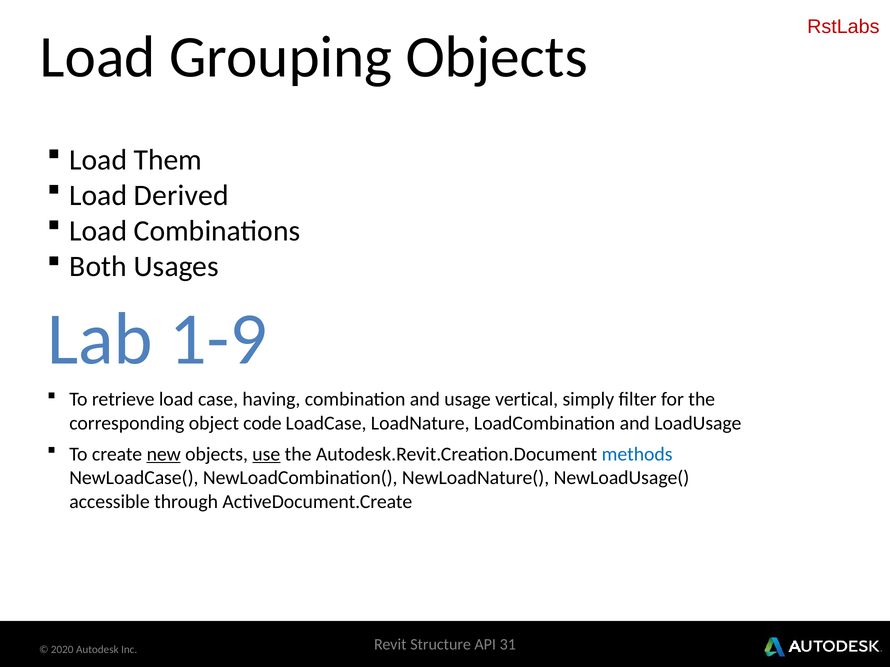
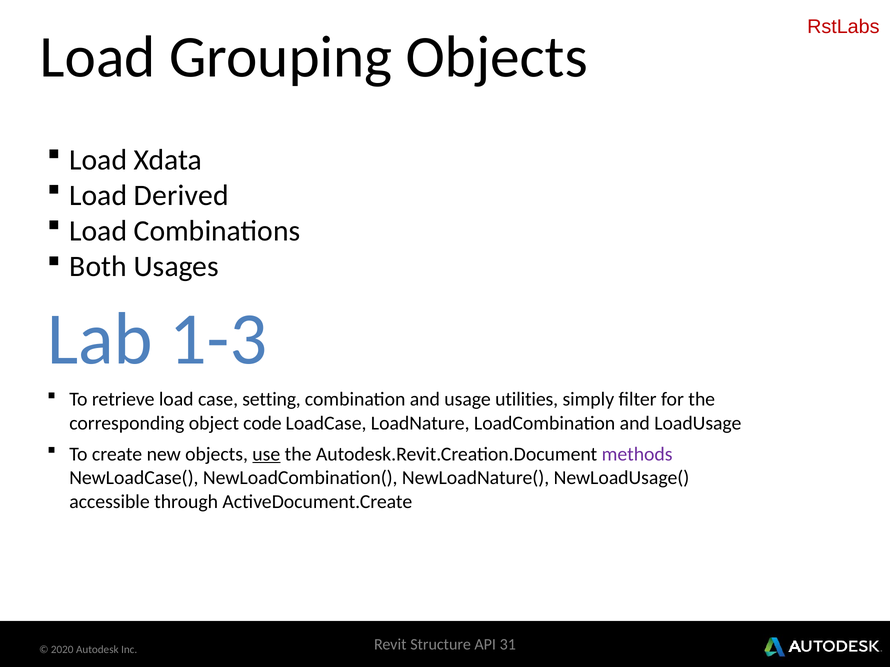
Them: Them -> Xdata
1-9: 1-9 -> 1-3
having: having -> setting
vertical: vertical -> utilities
new underline: present -> none
methods colour: blue -> purple
